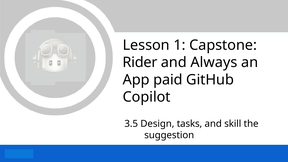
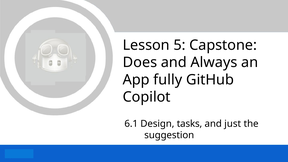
1: 1 -> 5
Rider: Rider -> Does
paid: paid -> fully
3.5: 3.5 -> 6.1
skill: skill -> just
